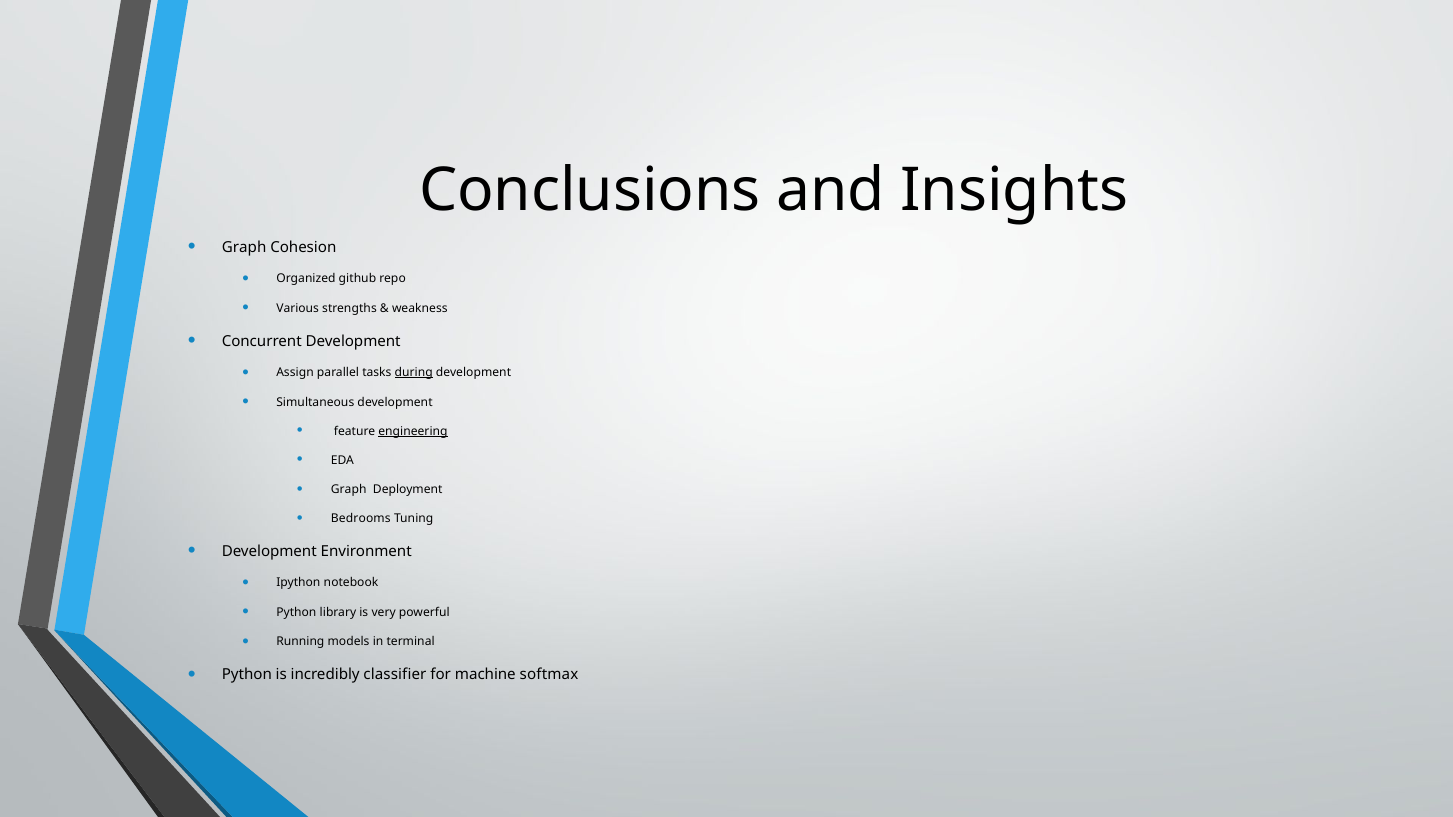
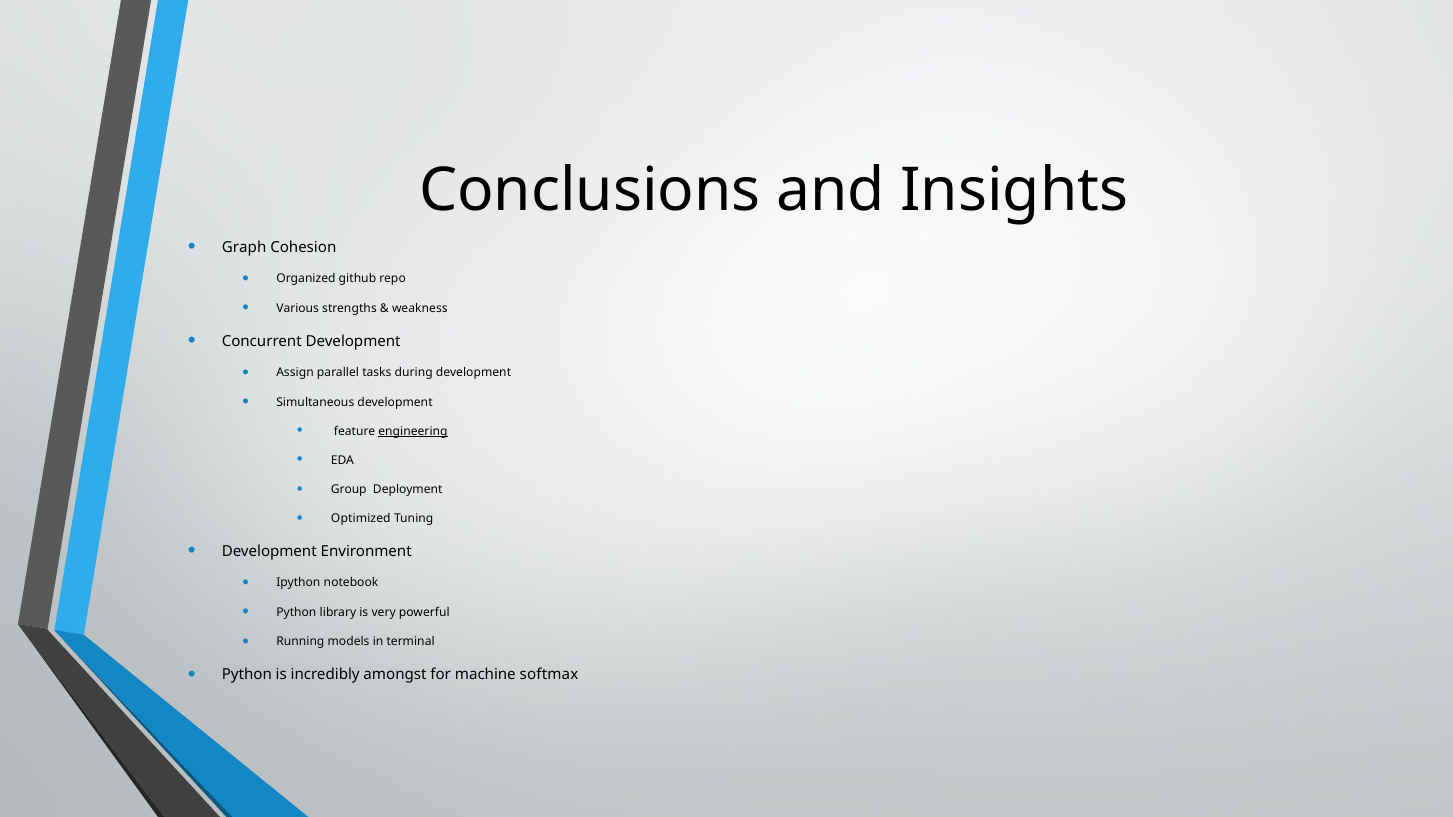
during underline: present -> none
Graph at (349, 489): Graph -> Group
Bedrooms: Bedrooms -> Optimized
classifier: classifier -> amongst
